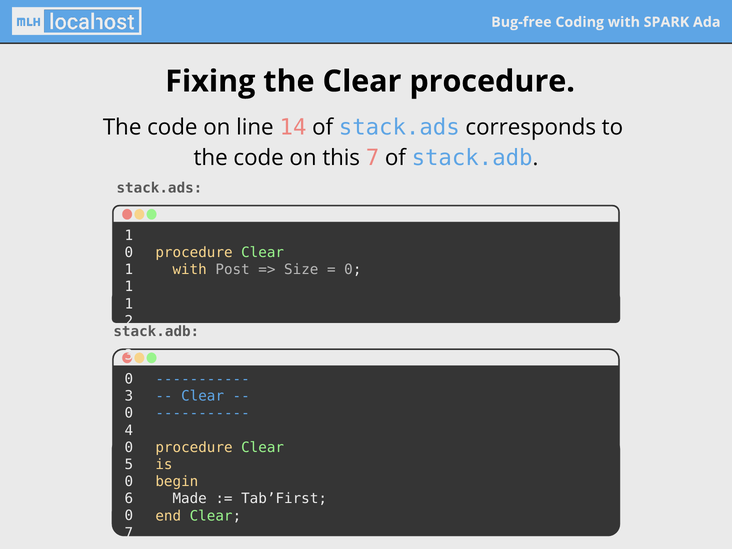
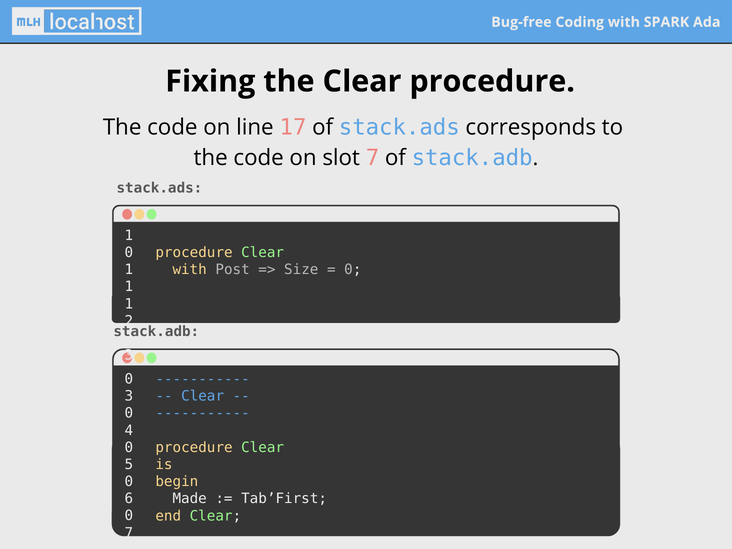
14: 14 -> 17
this: this -> slot
